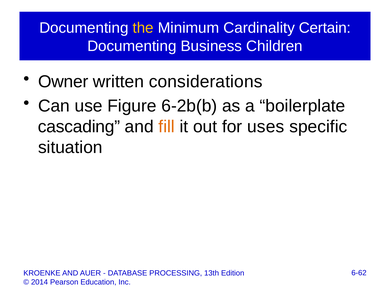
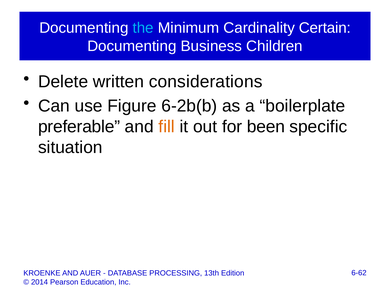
the colour: yellow -> light blue
Owner: Owner -> Delete
cascading: cascading -> preferable
uses: uses -> been
